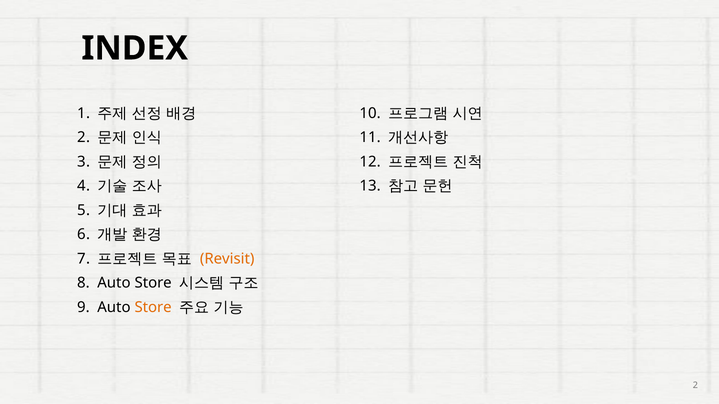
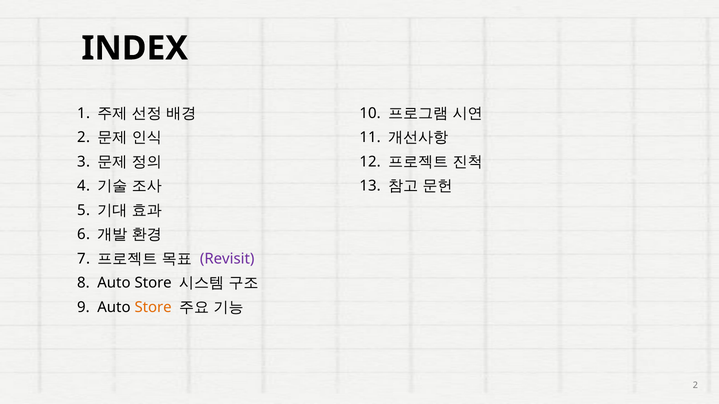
Revisit colour: orange -> purple
